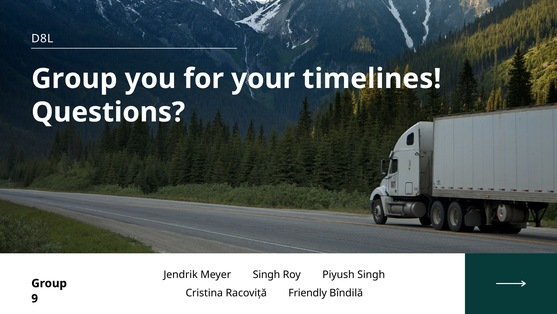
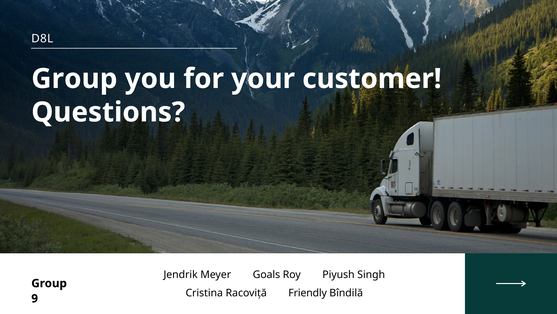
timelines: timelines -> customer
Meyer Singh: Singh -> Goals
